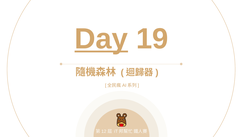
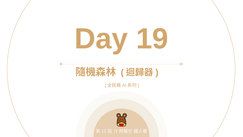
Day underline: present -> none
